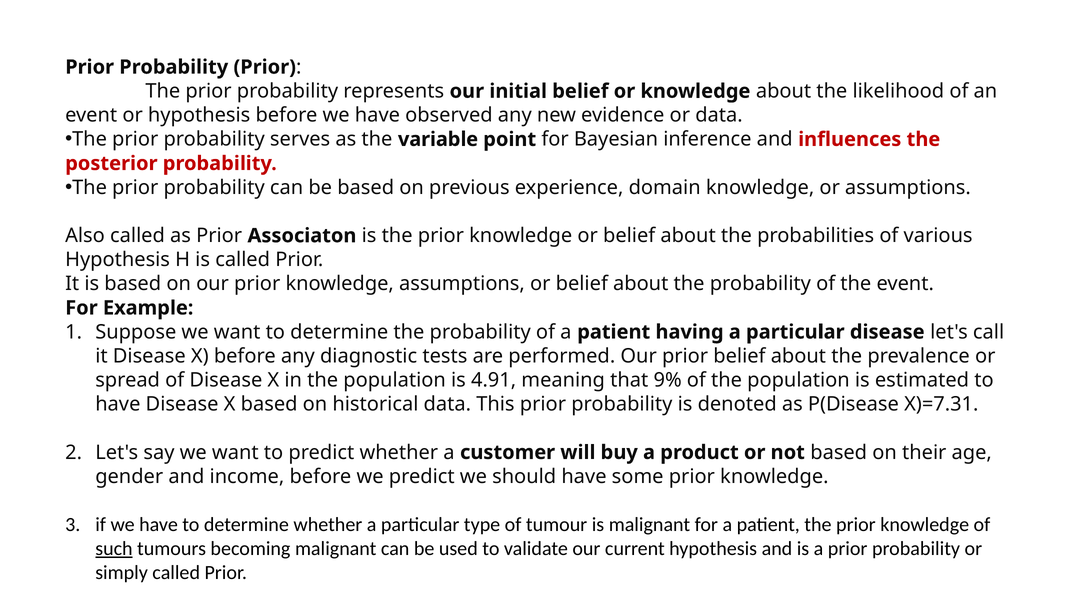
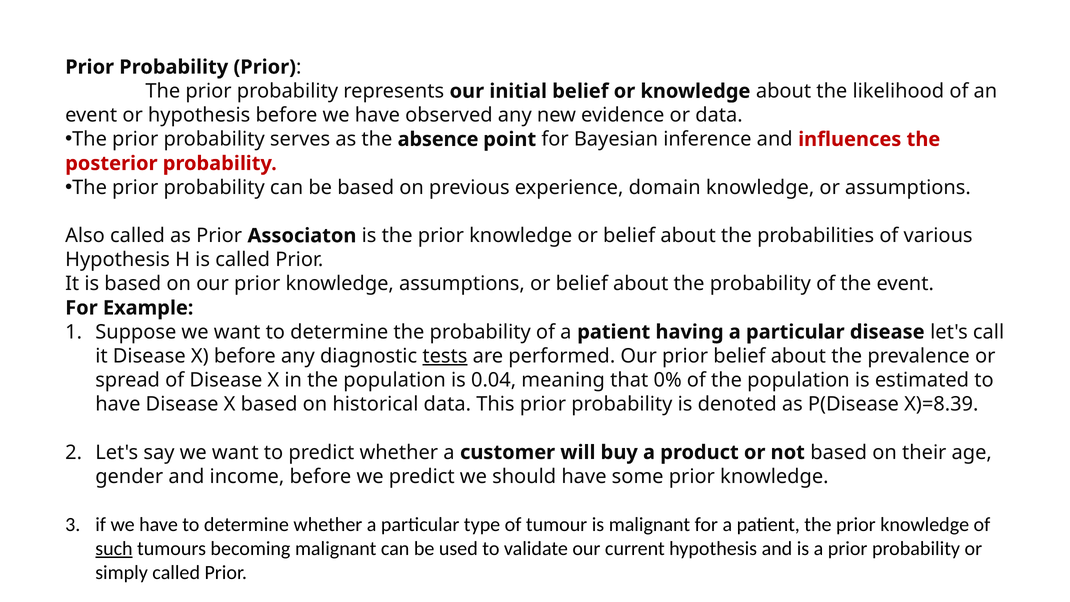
variable: variable -> absence
tests underline: none -> present
4.91: 4.91 -> 0.04
9%: 9% -> 0%
X)=7.31: X)=7.31 -> X)=8.39
